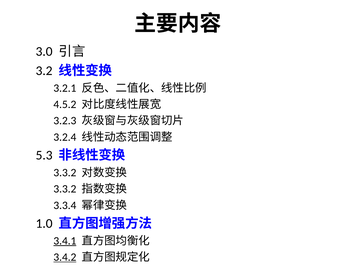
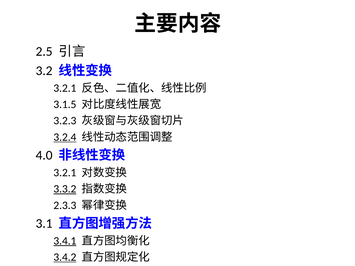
3.0: 3.0 -> 2.5
4.5.2: 4.5.2 -> 3.1.5
3.2.4 underline: none -> present
5.3: 5.3 -> 4.0
3.3.2 at (65, 173): 3.3.2 -> 3.2.1
3.3.2 at (65, 189) underline: none -> present
3.3.4: 3.3.4 -> 2.3.3
1.0: 1.0 -> 3.1
